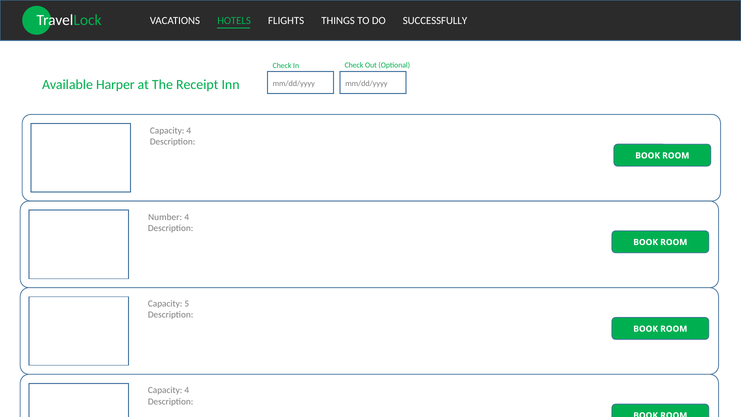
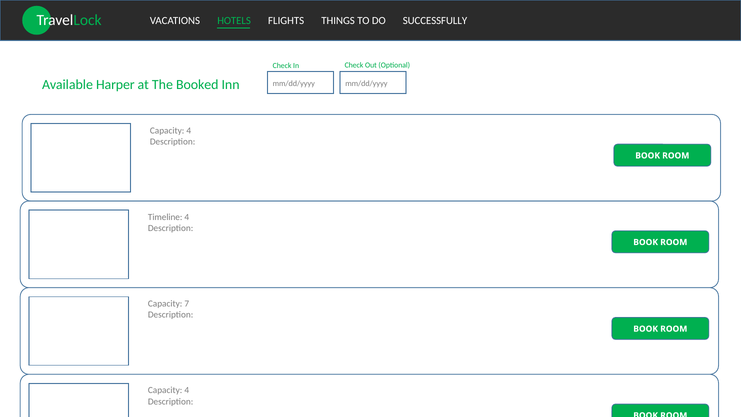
Receipt: Receipt -> Booked
Number: Number -> Timeline
5: 5 -> 7
